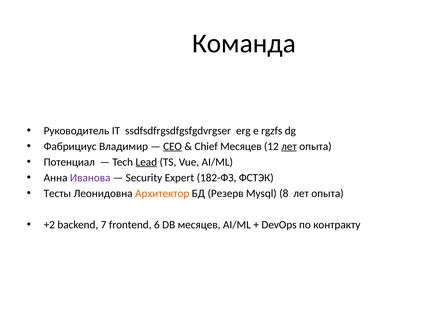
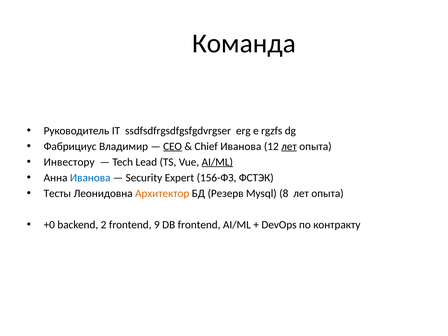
Chief Месяцев: Месяцев -> Иванова
Потенциал: Потенциал -> Инвестору
Lead underline: present -> none
AI/ML at (217, 162) underline: none -> present
Иванова at (90, 178) colour: purple -> blue
182-ФЗ: 182-ФЗ -> 156-ФЗ
+2: +2 -> +0
7: 7 -> 2
6: 6 -> 9
DB месяцев: месяцев -> frontend
